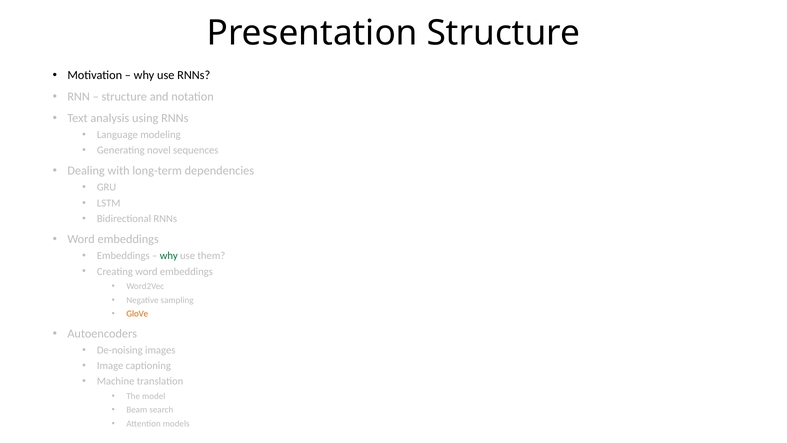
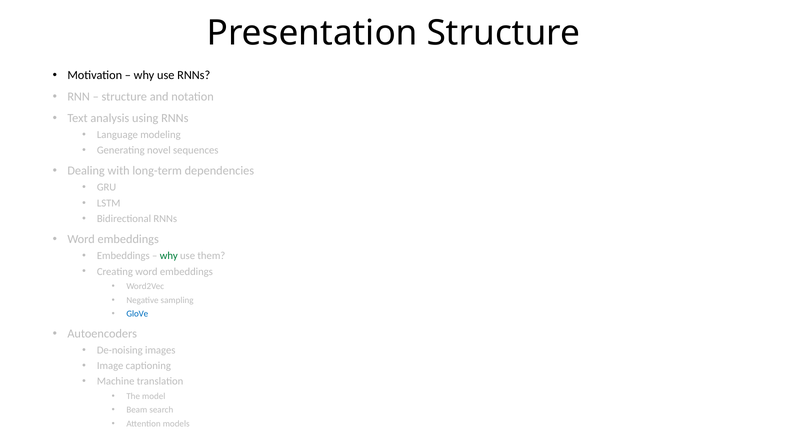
GloVe colour: orange -> blue
